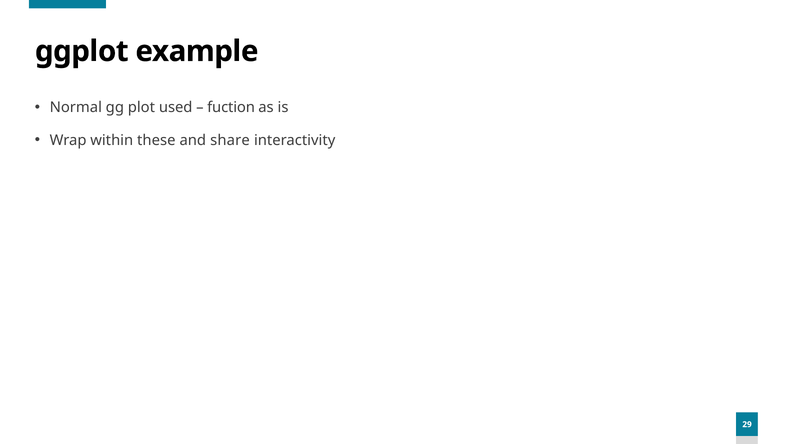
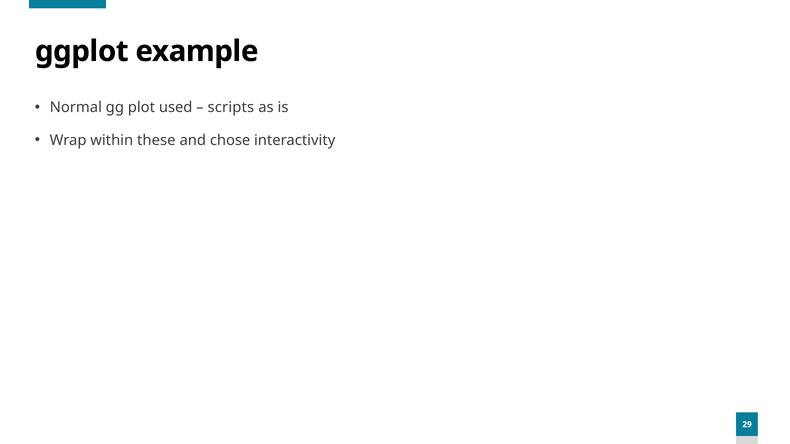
fuction: fuction -> scripts
share: share -> chose
